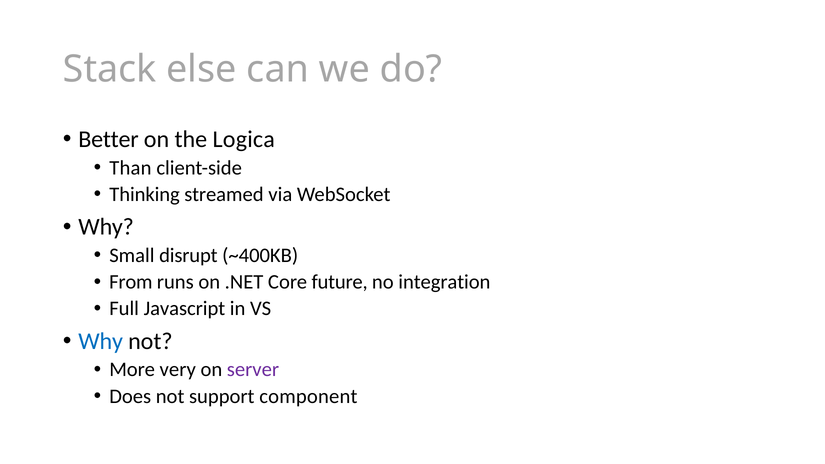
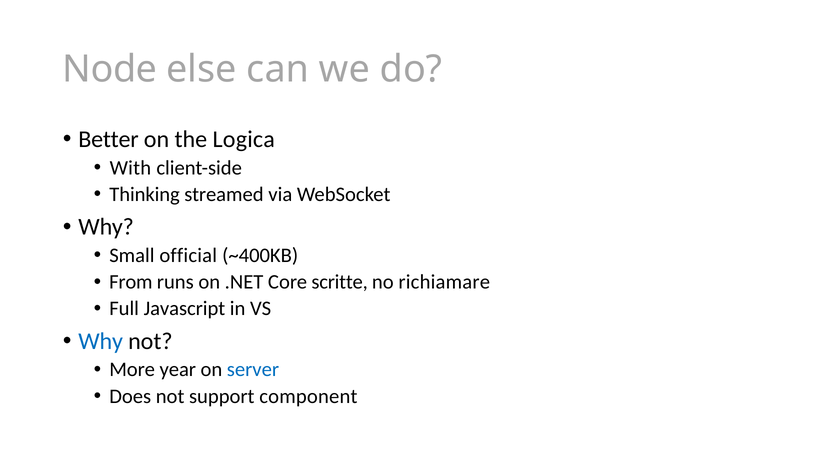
Stack: Stack -> Node
Than: Than -> With
disrupt: disrupt -> official
future: future -> scritte
integration: integration -> richiamare
very: very -> year
server colour: purple -> blue
